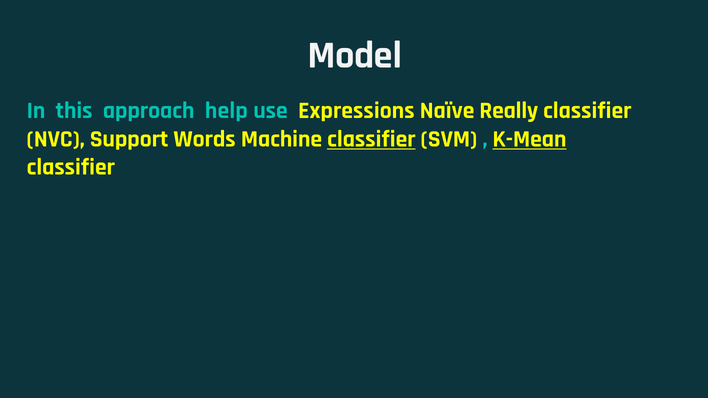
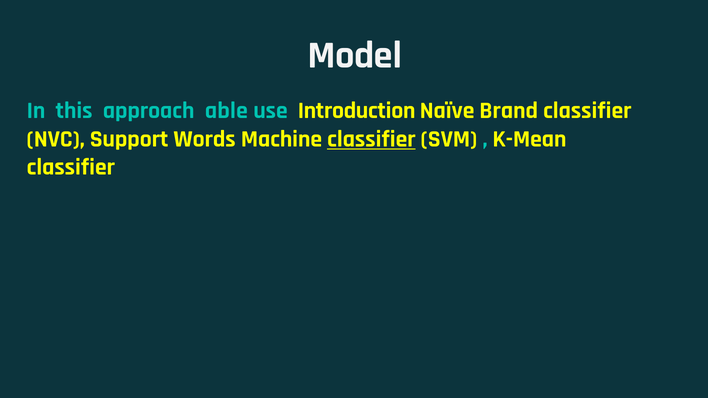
help: help -> able
Expressions: Expressions -> Introduction
Really: Really -> Brand
K-Mean underline: present -> none
